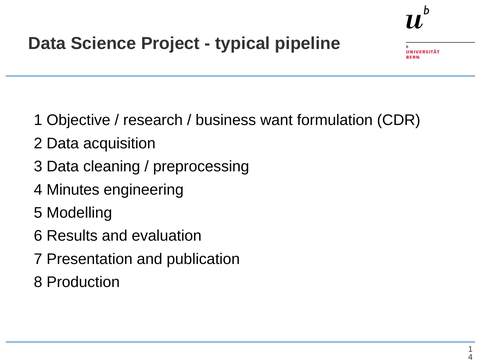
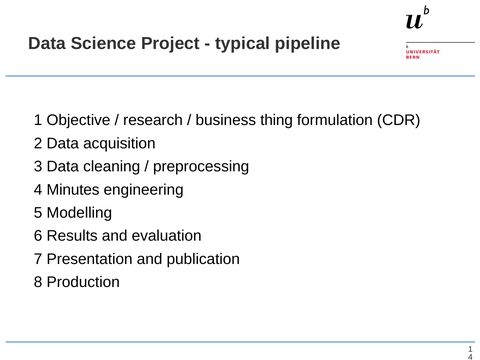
want: want -> thing
